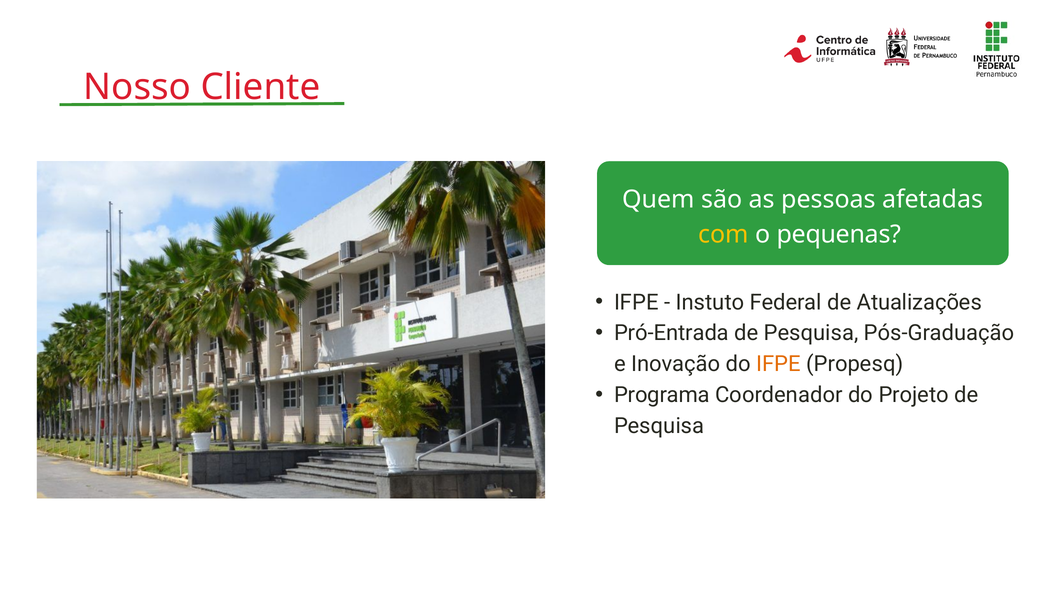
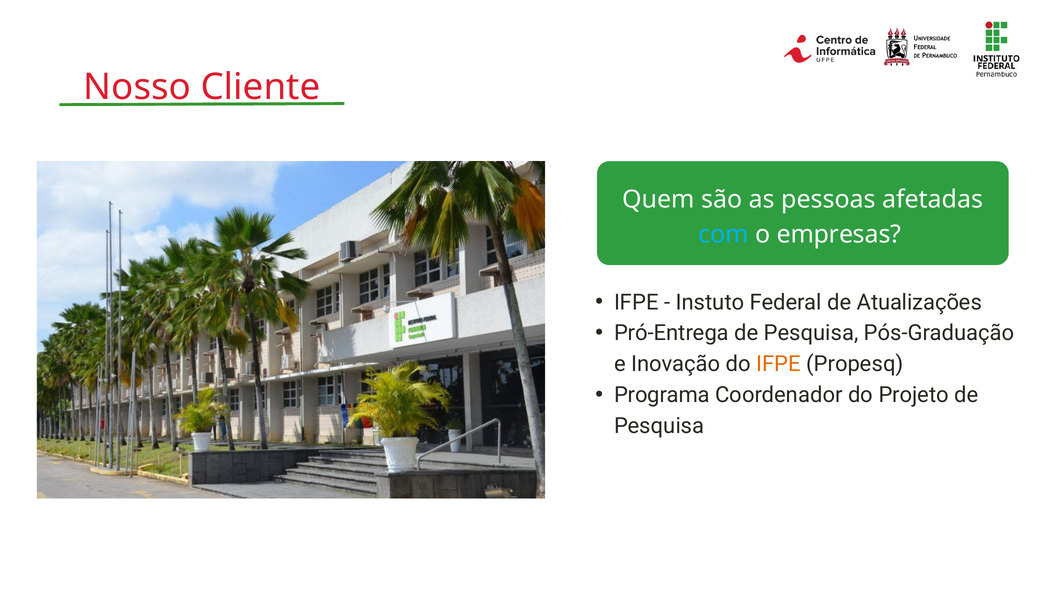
com colour: yellow -> light blue
pequenas: pequenas -> empresas
Pró-Entrada: Pró-Entrada -> Pró-Entrega
